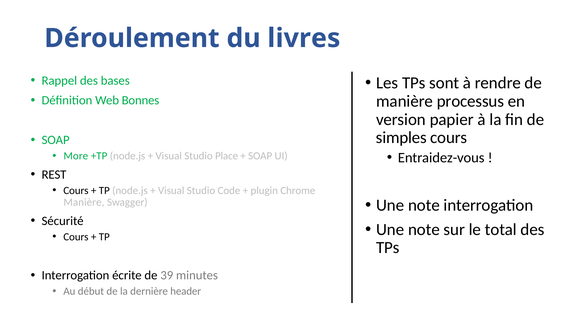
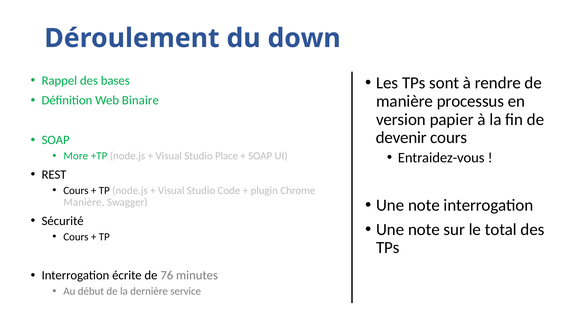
livres: livres -> down
Bonnes: Bonnes -> Binaire
simples: simples -> devenir
39: 39 -> 76
header: header -> service
